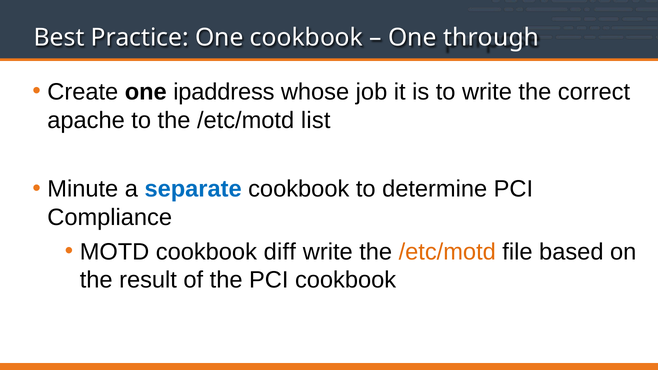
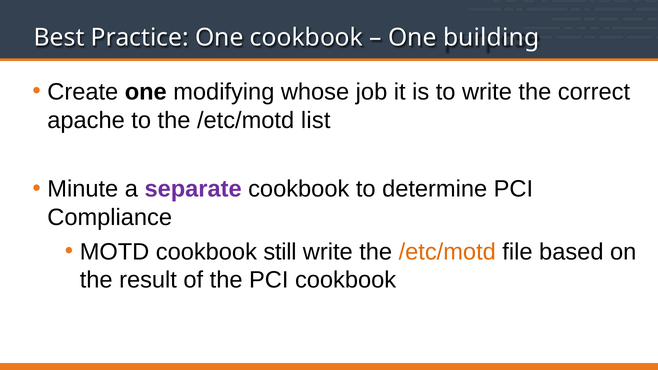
through: through -> building
ipaddress: ipaddress -> modifying
separate colour: blue -> purple
diff: diff -> still
